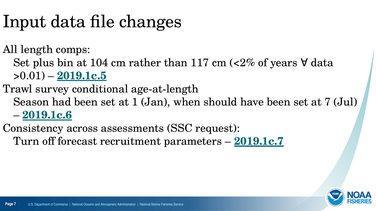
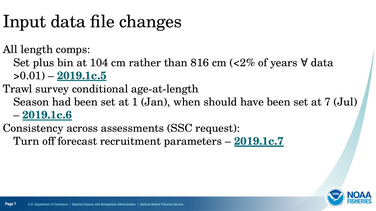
117: 117 -> 816
